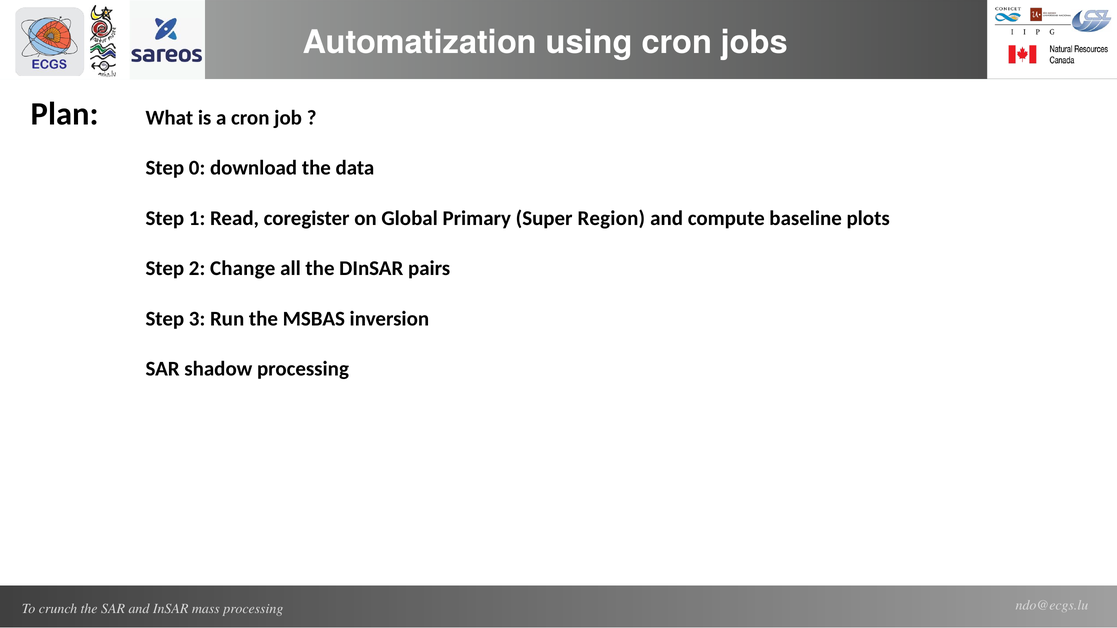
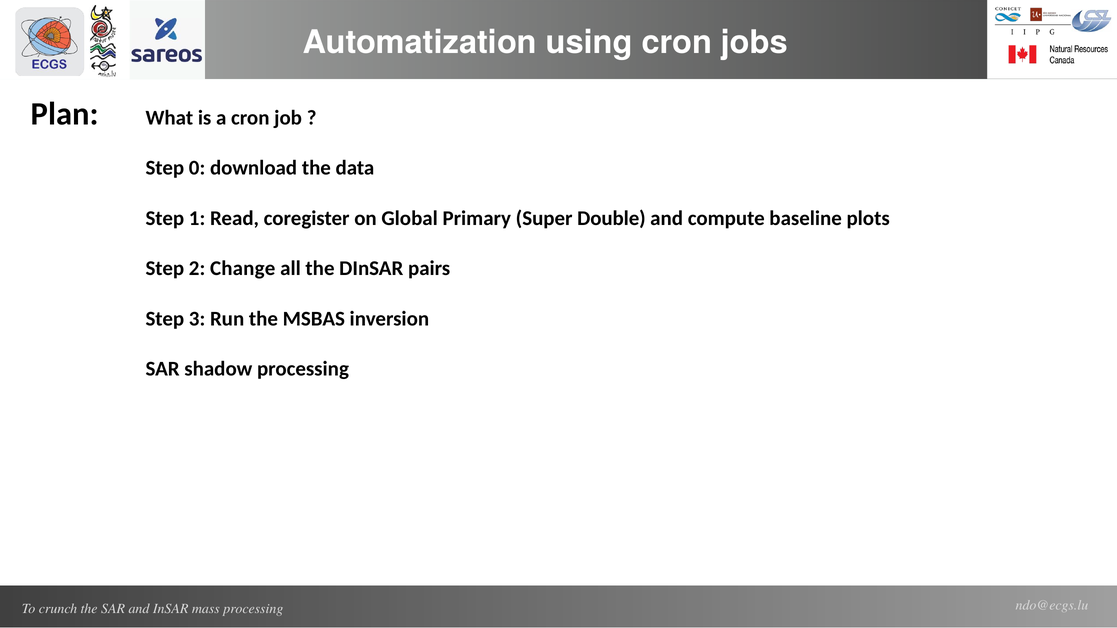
Region: Region -> Double
